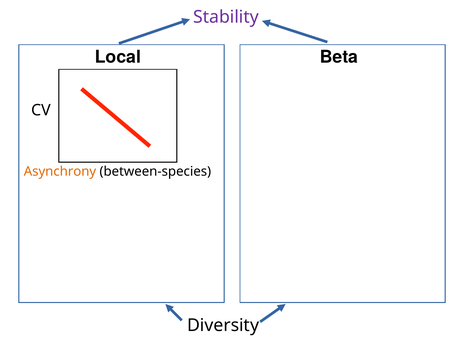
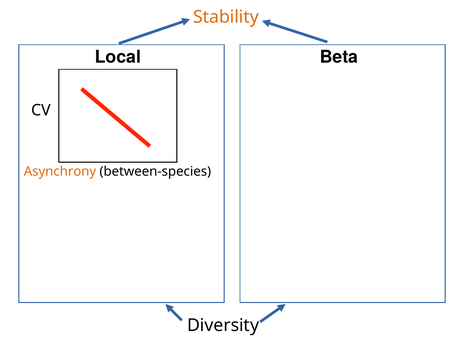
Stability colour: purple -> orange
